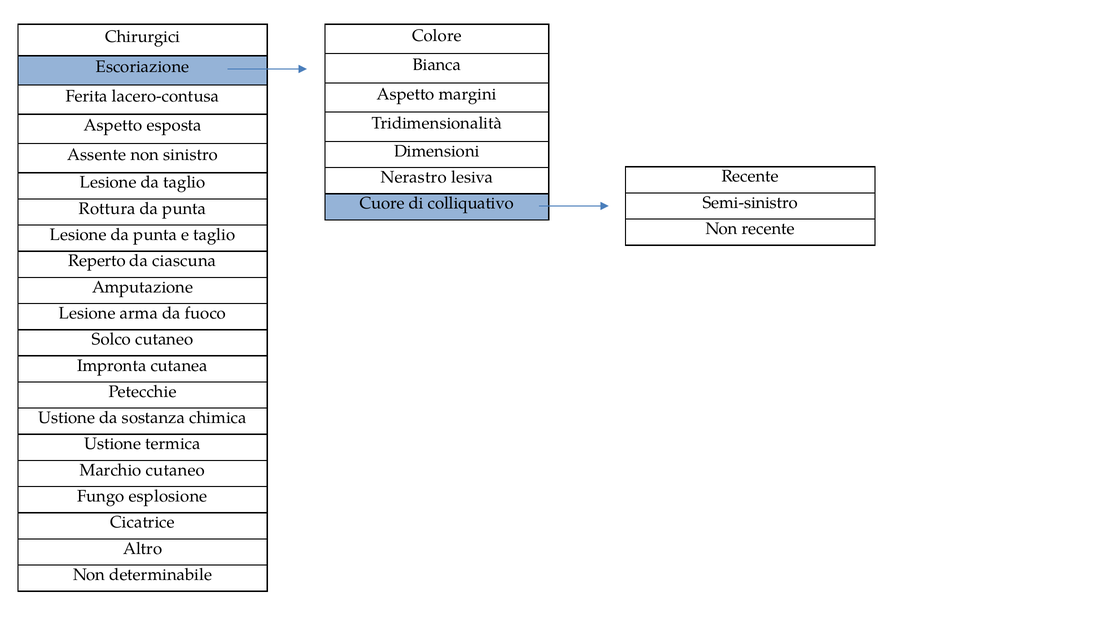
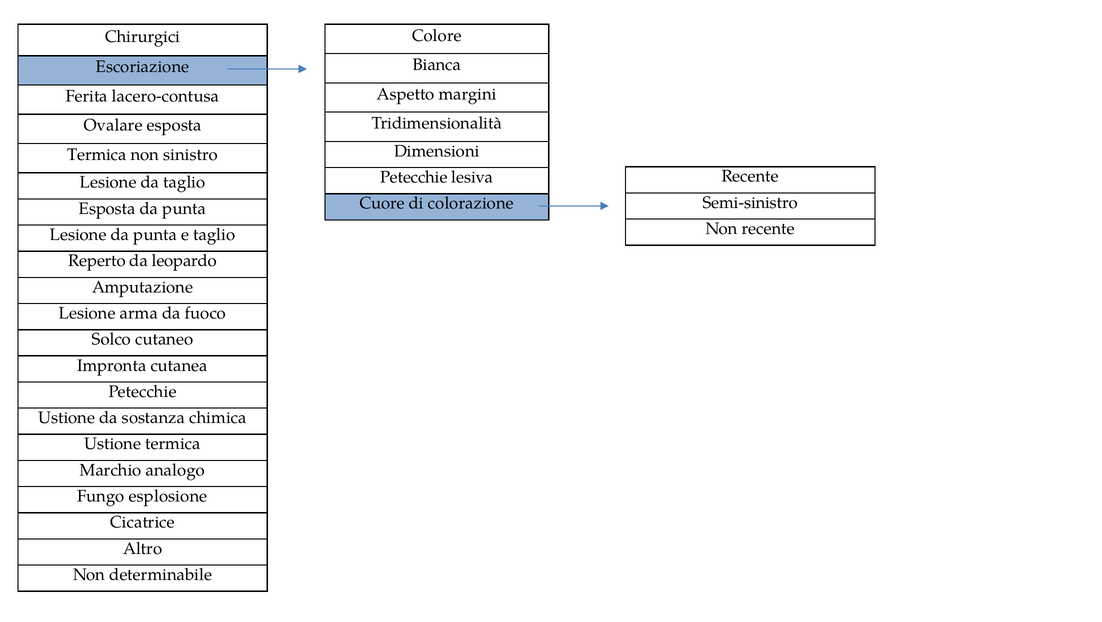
Aspetto at (113, 125): Aspetto -> Ovalare
Assente at (97, 155): Assente -> Termica
Nerastro at (414, 177): Nerastro -> Petecchie
colliquativo: colliquativo -> colorazione
Rottura at (107, 209): Rottura -> Esposta
ciascuna: ciascuna -> leopardo
Marchio cutaneo: cutaneo -> analogo
